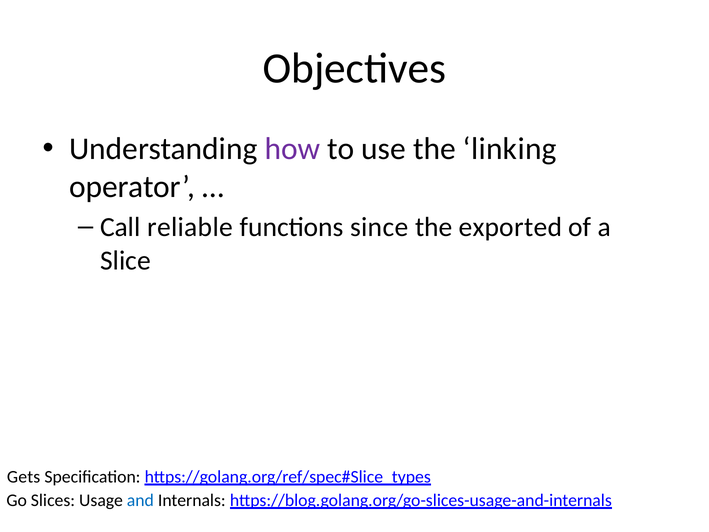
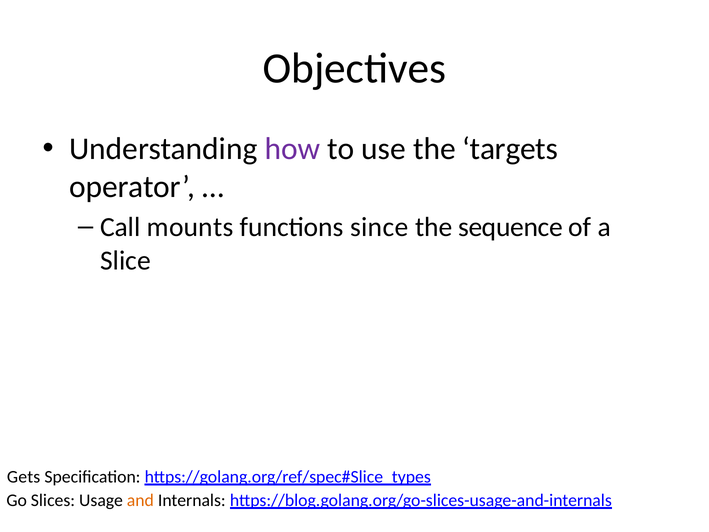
linking: linking -> targets
reliable: reliable -> mounts
exported: exported -> sequence
and colour: blue -> orange
